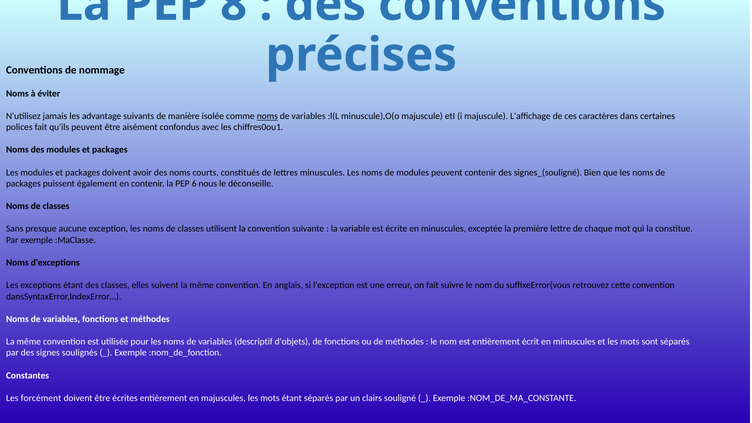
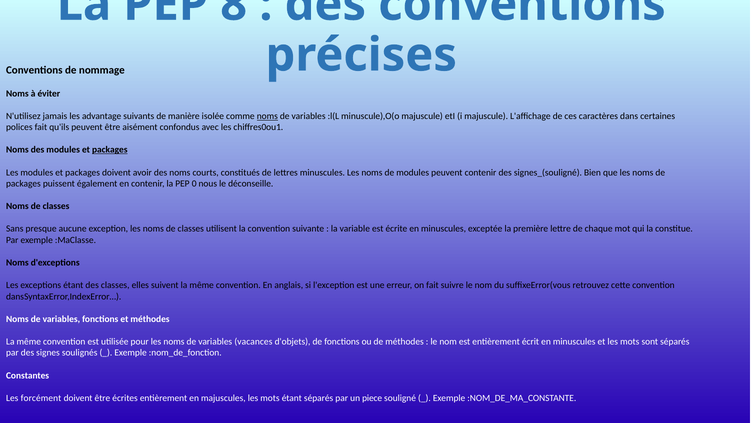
packages at (110, 150) underline: none -> present
6: 6 -> 0
descriptif: descriptif -> vacances
clairs: clairs -> piece
